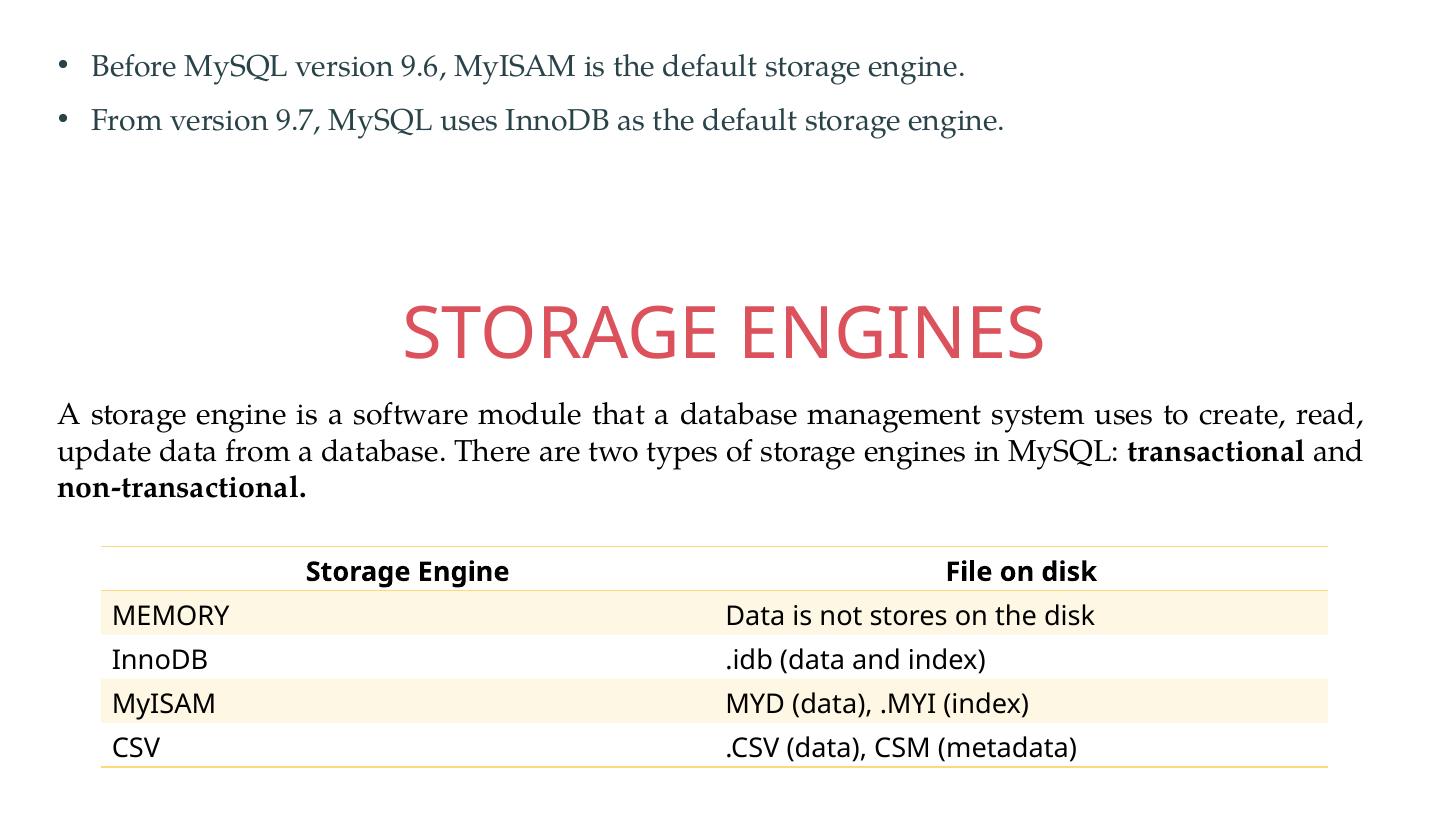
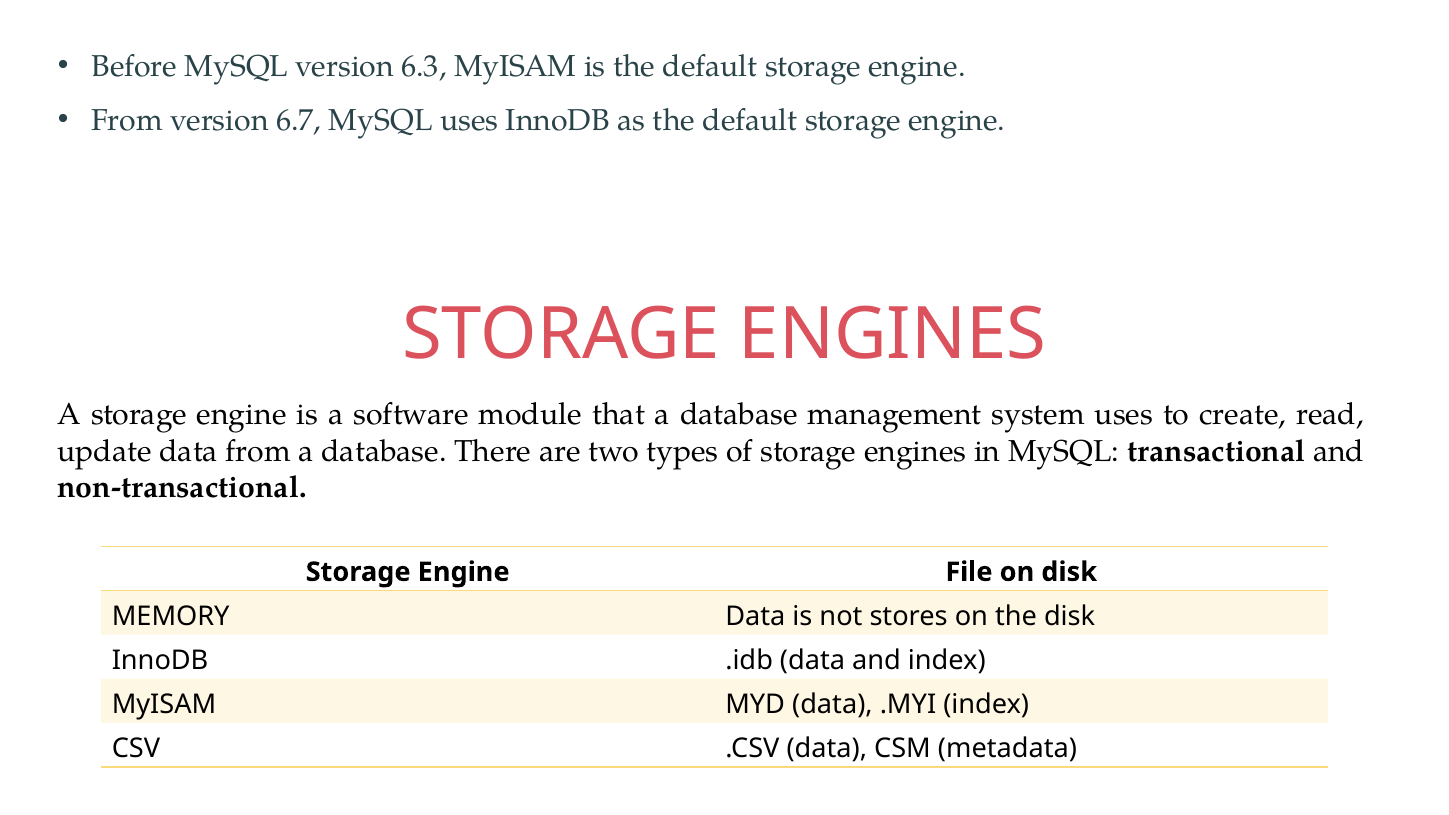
9.6: 9.6 -> 6.3
9.7: 9.7 -> 6.7
